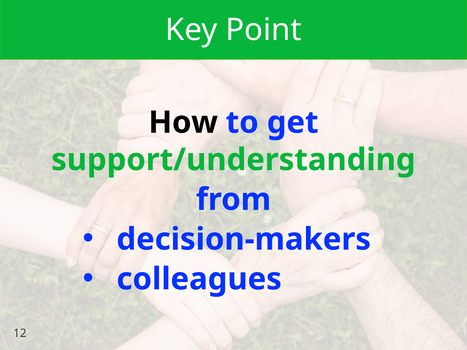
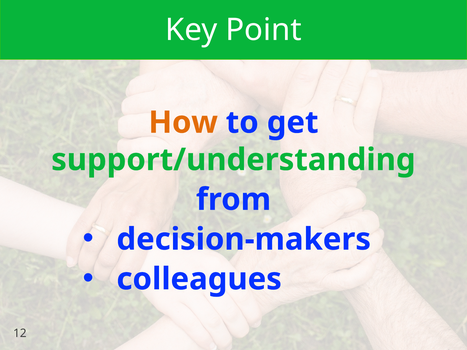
How colour: black -> orange
